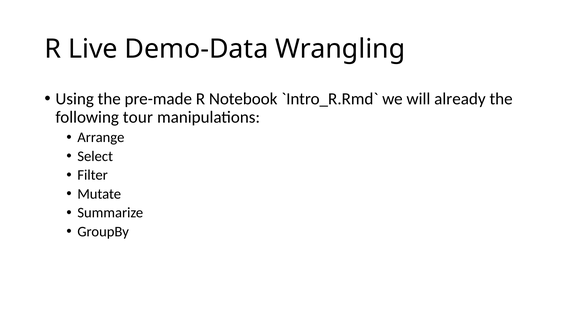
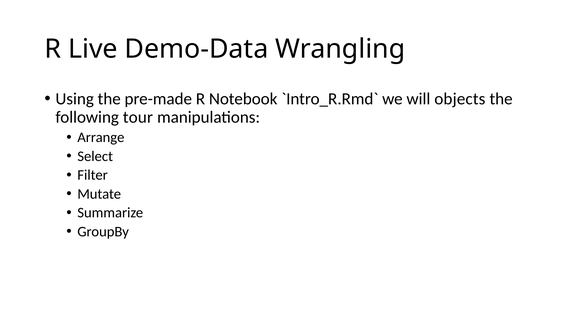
already: already -> objects
